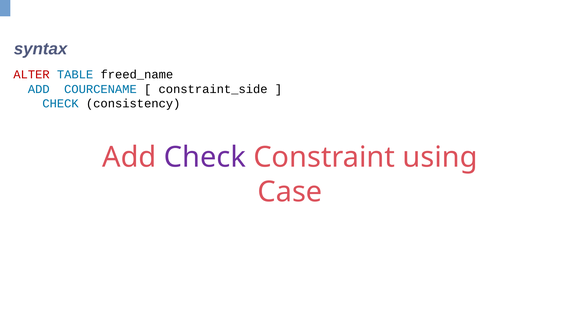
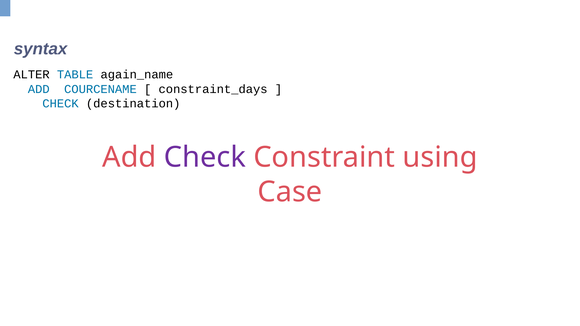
ALTER colour: red -> black
freed_name: freed_name -> again_name
constraint_side: constraint_side -> constraint_days
consistency: consistency -> destination
